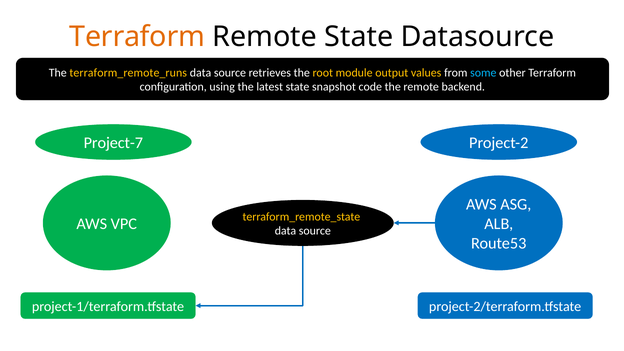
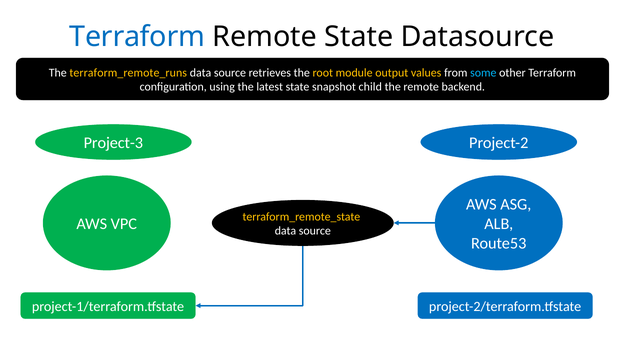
Terraform at (137, 37) colour: orange -> blue
code: code -> child
Project-7: Project-7 -> Project-3
